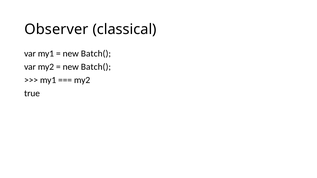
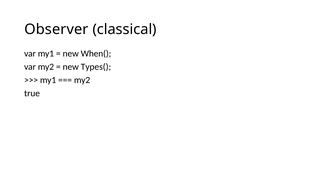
Batch( at (96, 54): Batch( -> When(
Batch( at (96, 67): Batch( -> Types(
